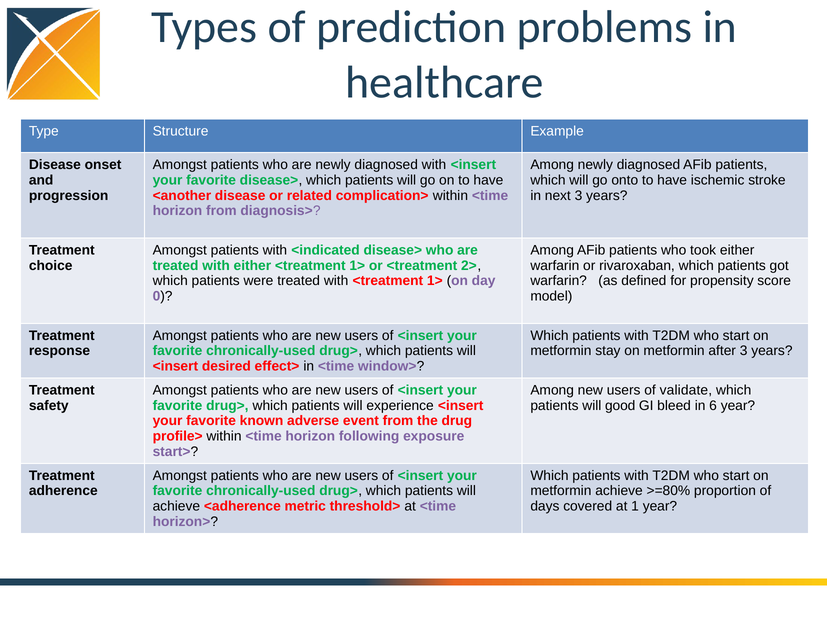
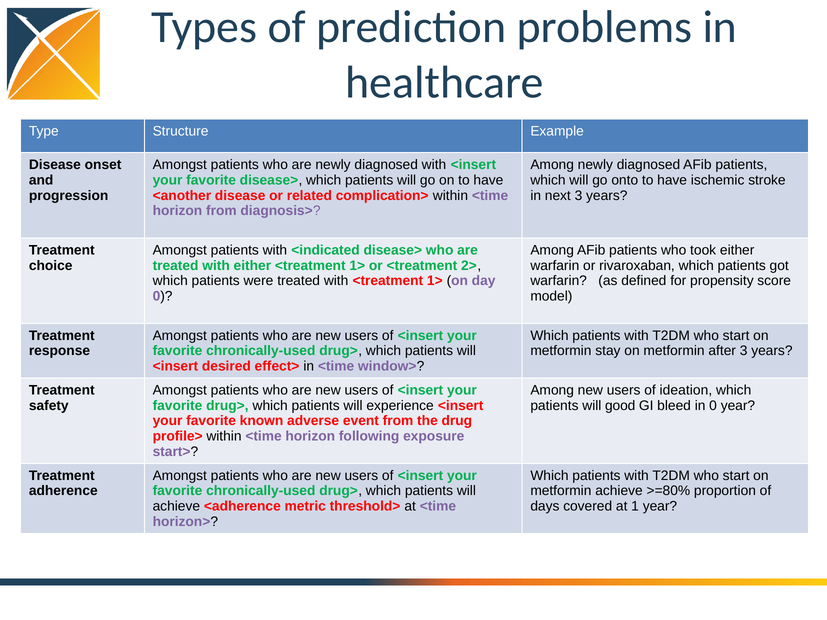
validate: validate -> ideation
in 6: 6 -> 0
